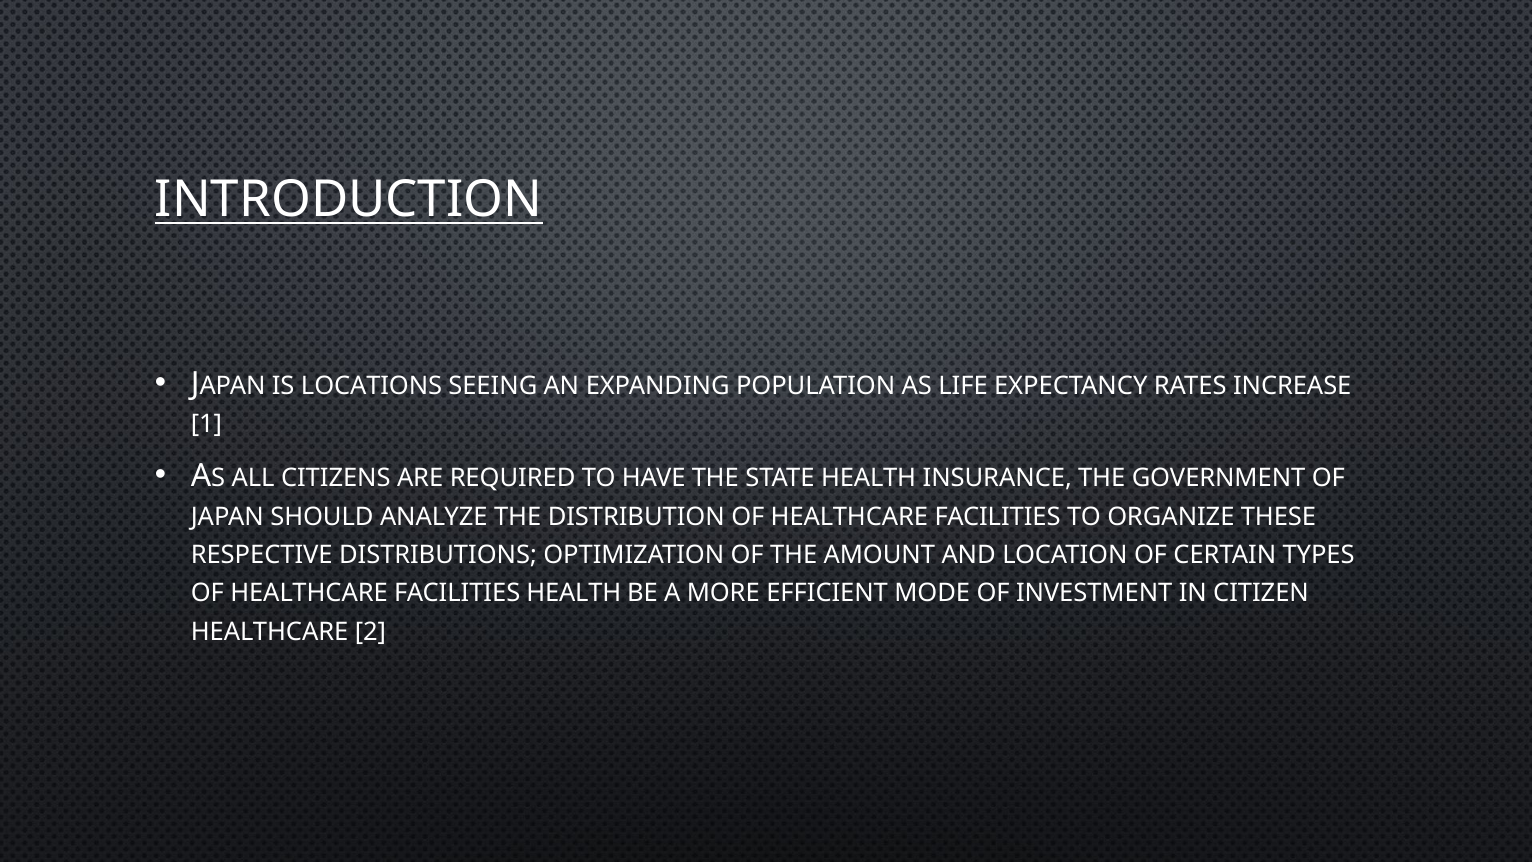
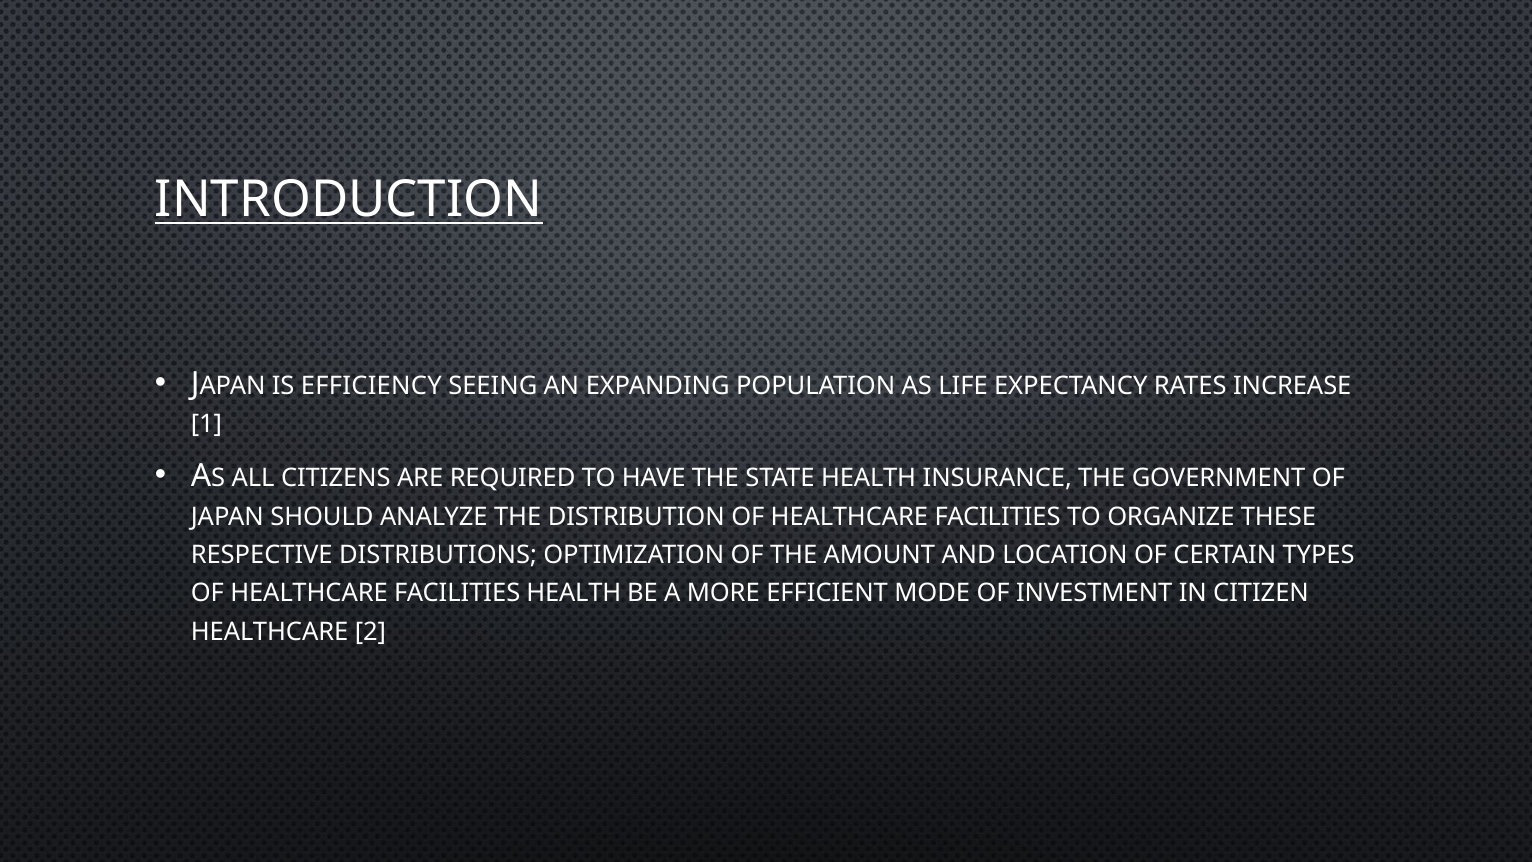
LOCATIONS: LOCATIONS -> EFFICIENCY
